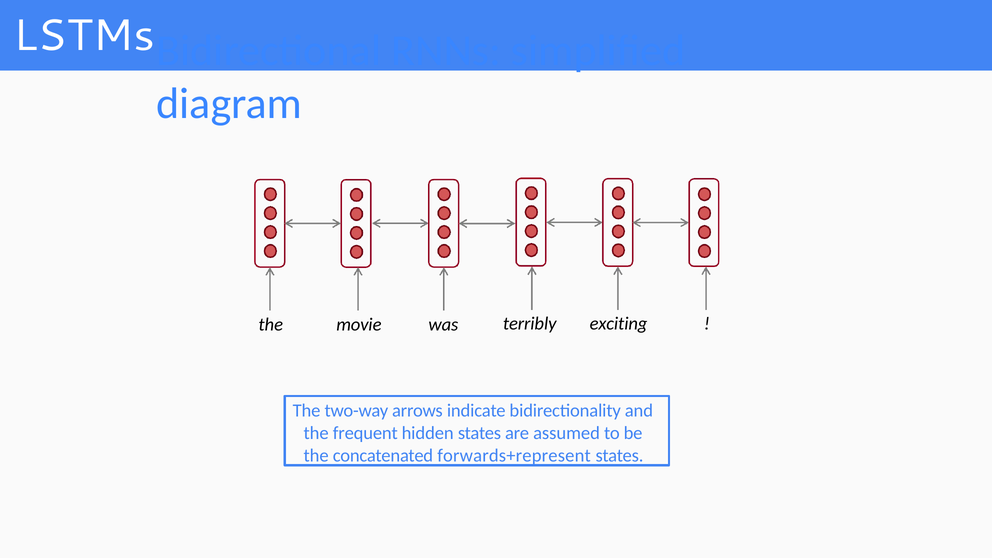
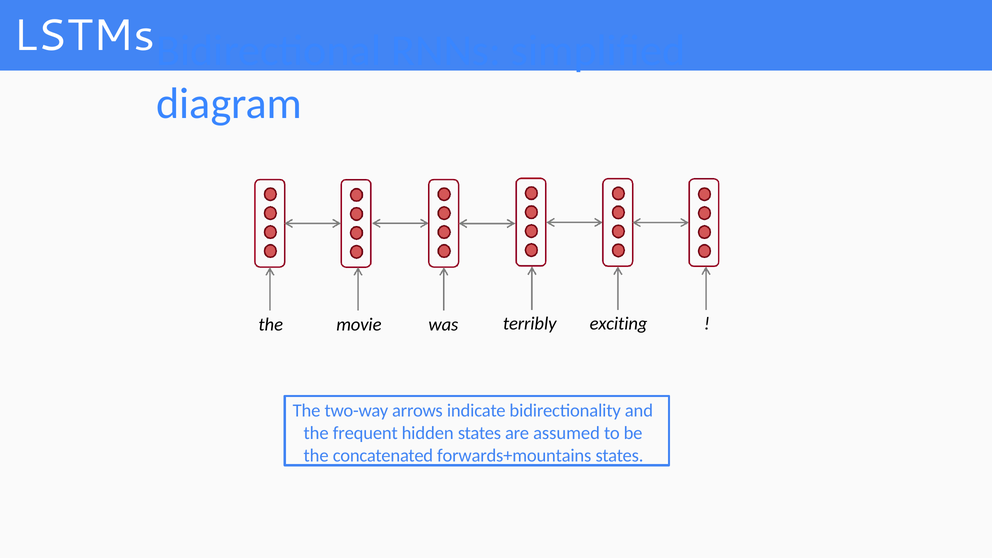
forwards+represent: forwards+represent -> forwards+mountains
